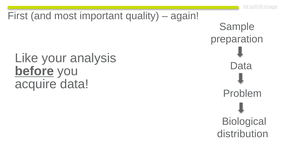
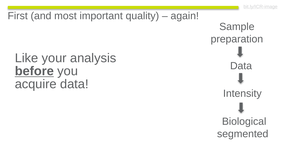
Problem: Problem -> Intensity
distribution: distribution -> segmented
